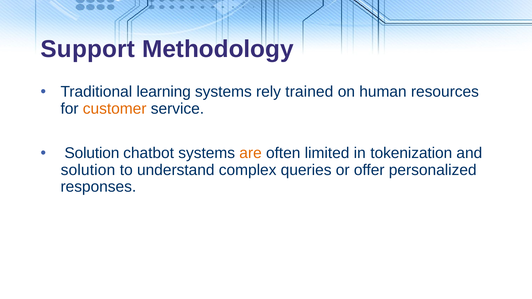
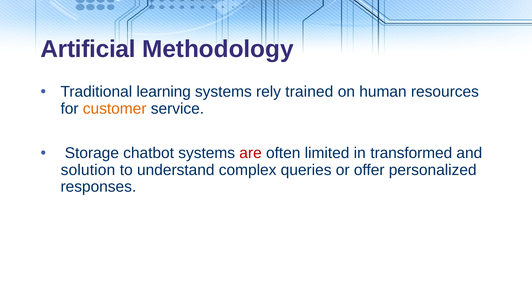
Support: Support -> Artificial
Solution at (92, 153): Solution -> Storage
are colour: orange -> red
tokenization: tokenization -> transformed
